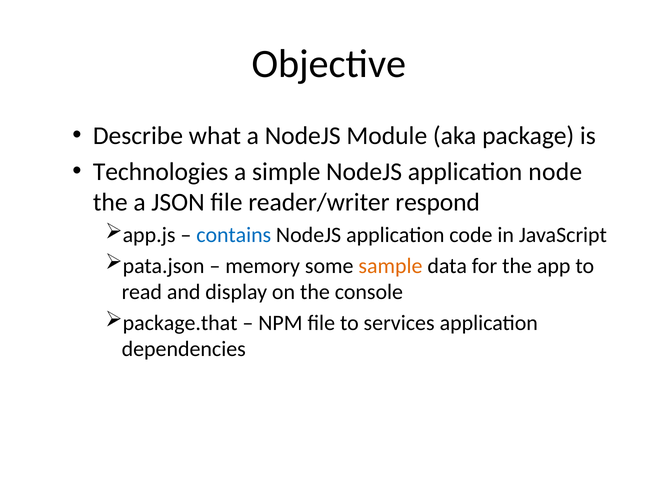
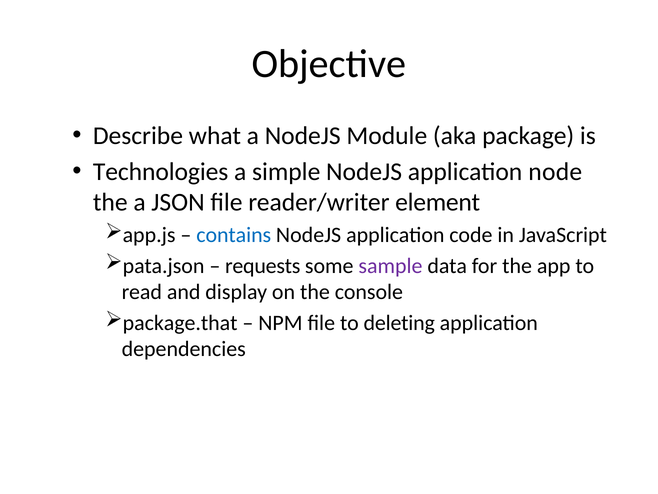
respond: respond -> element
memory: memory -> requests
sample colour: orange -> purple
services: services -> deleting
